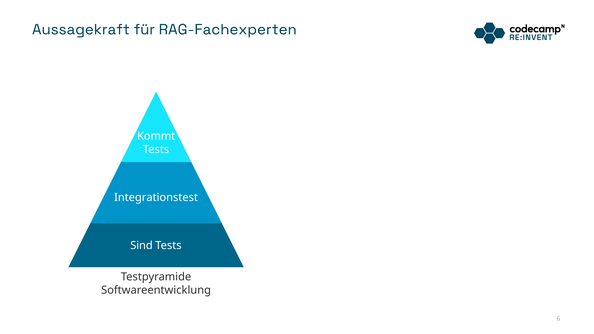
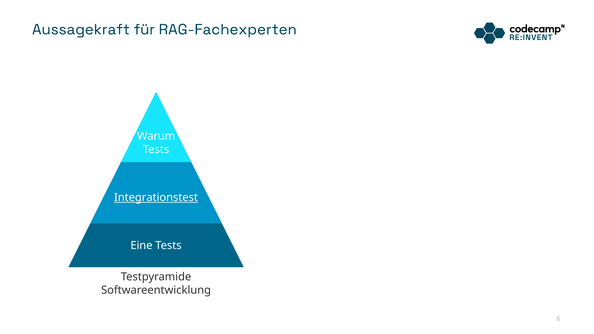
Kommt: Kommt -> Warum
Integrationstest underline: none -> present
Sind: Sind -> Eine
